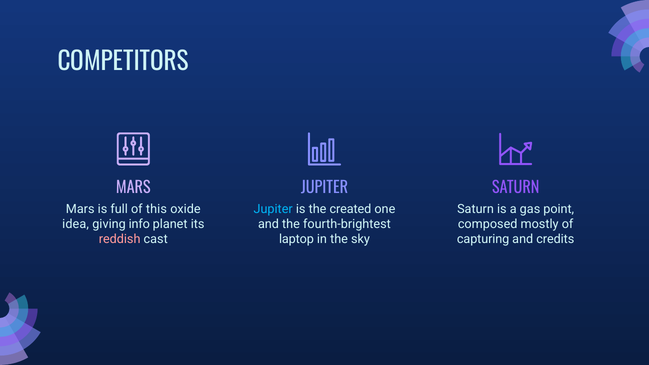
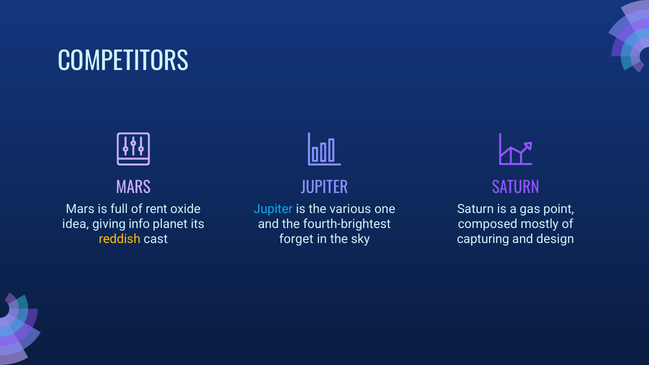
this: this -> rent
created: created -> various
reddish colour: pink -> yellow
laptop: laptop -> forget
credits: credits -> design
